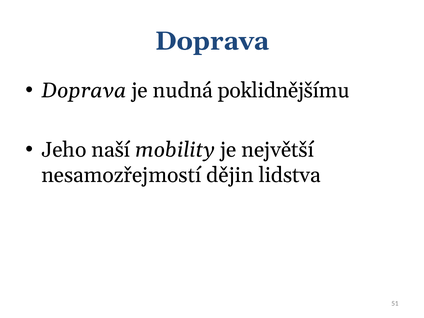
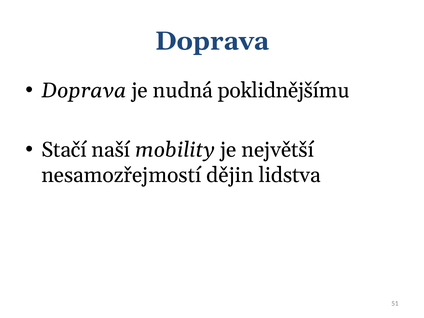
Jeho: Jeho -> Stačí
